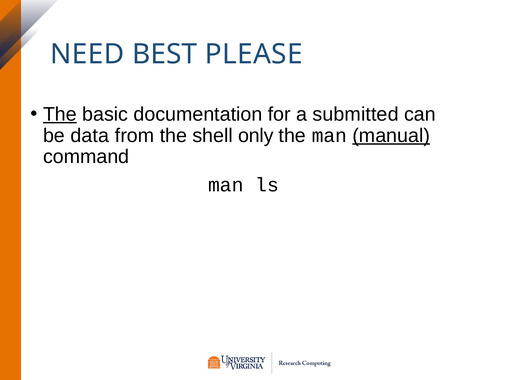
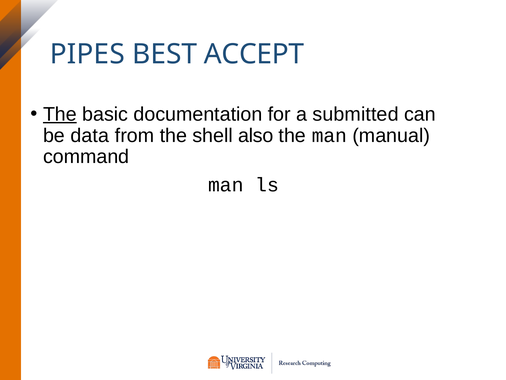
NEED: NEED -> PIPES
PLEASE: PLEASE -> ACCEPT
only: only -> also
manual underline: present -> none
